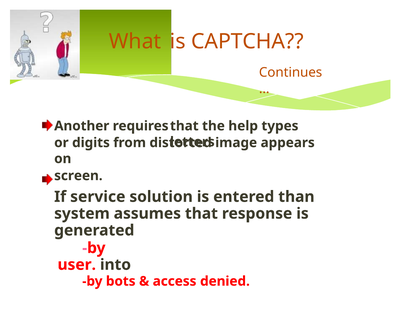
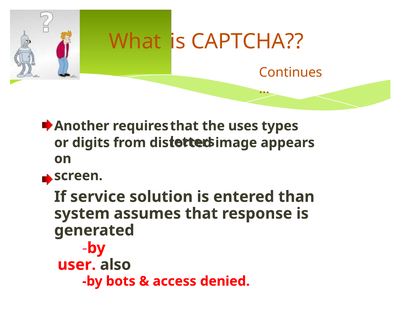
help: help -> uses
into: into -> also
